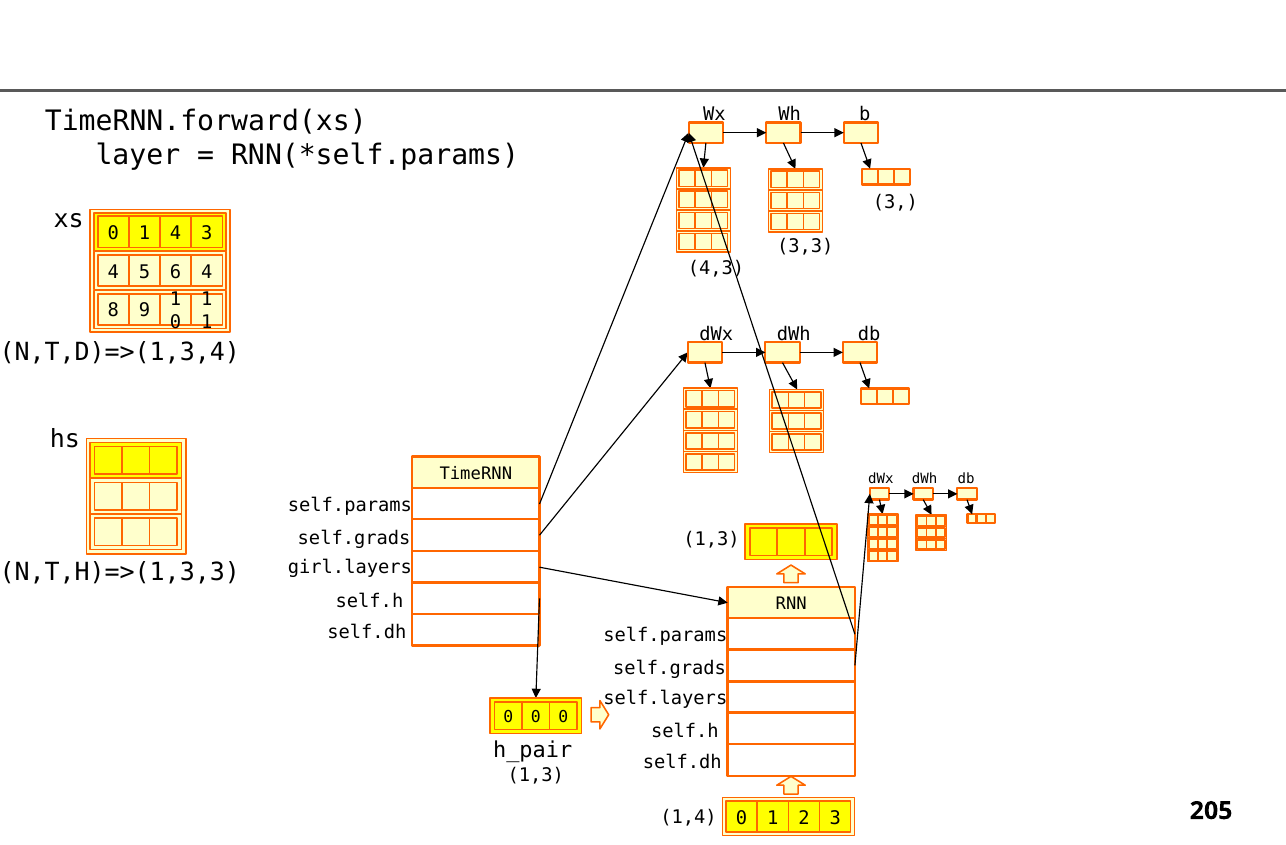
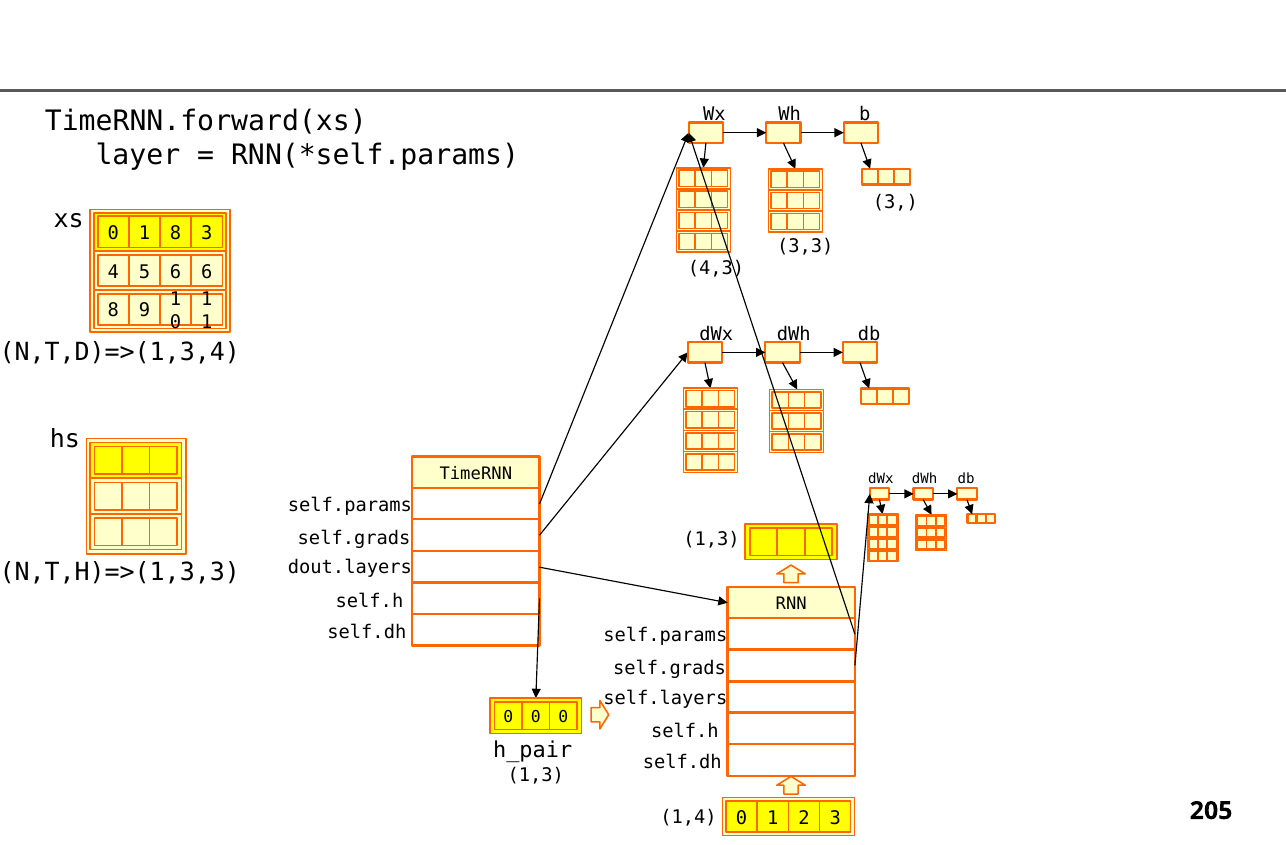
1 4: 4 -> 8
6 4: 4 -> 6
girl.layers: girl.layers -> dout.layers
